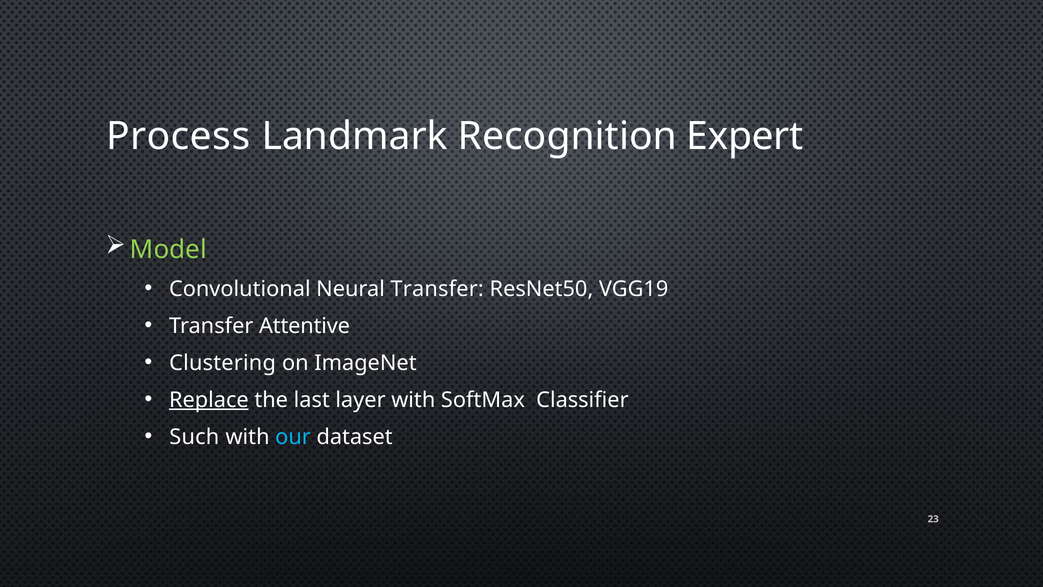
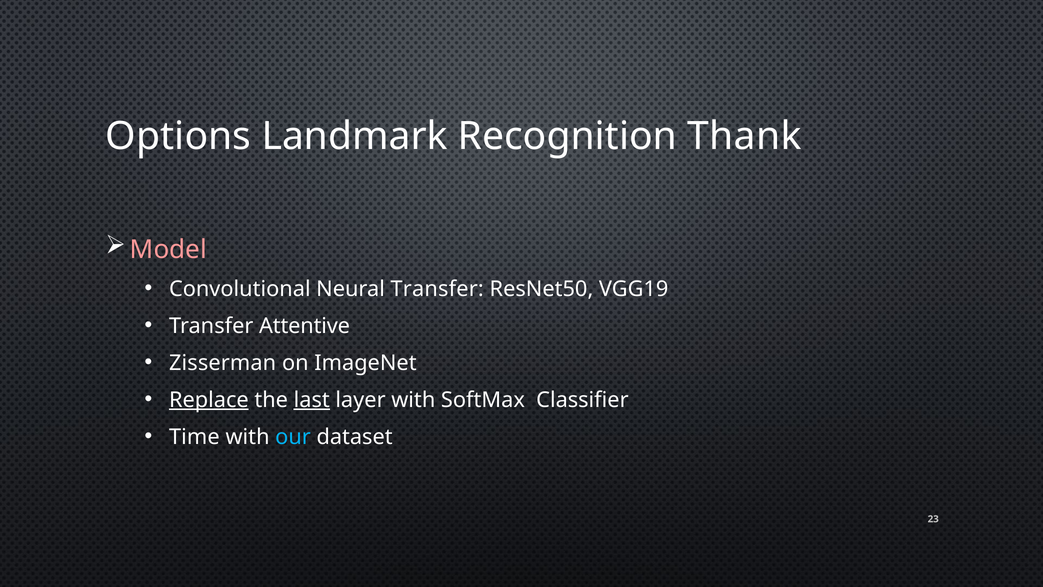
Process: Process -> Options
Expert: Expert -> Thank
Model colour: light green -> pink
Clustering: Clustering -> Zisserman
last underline: none -> present
Such: Such -> Time
